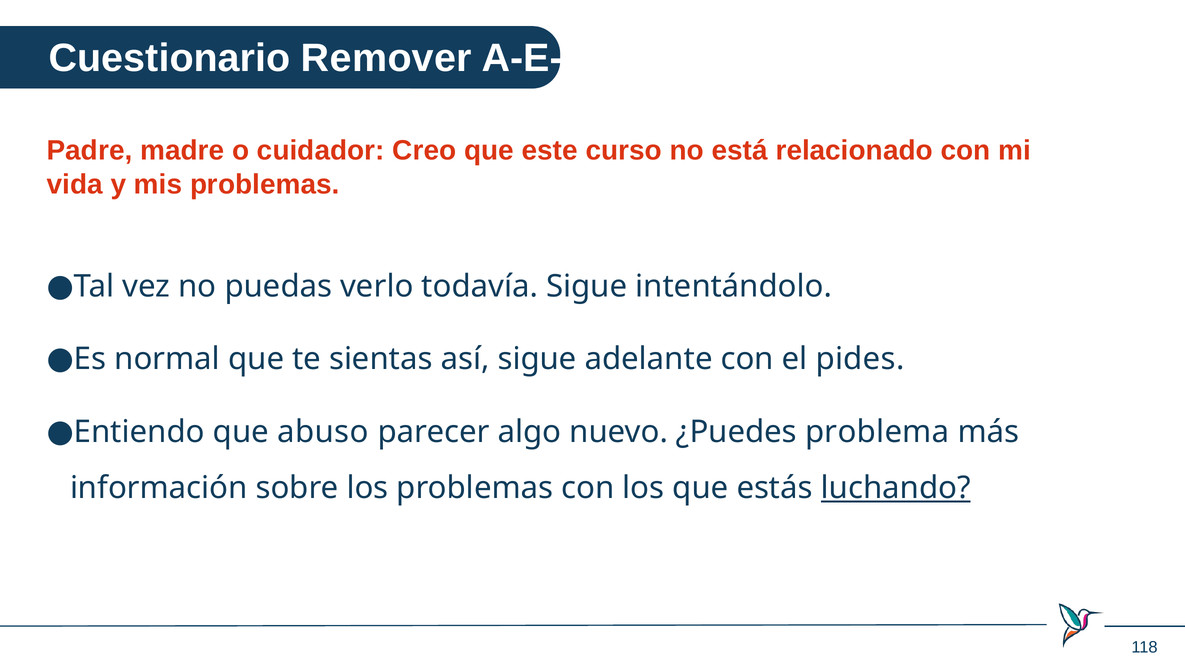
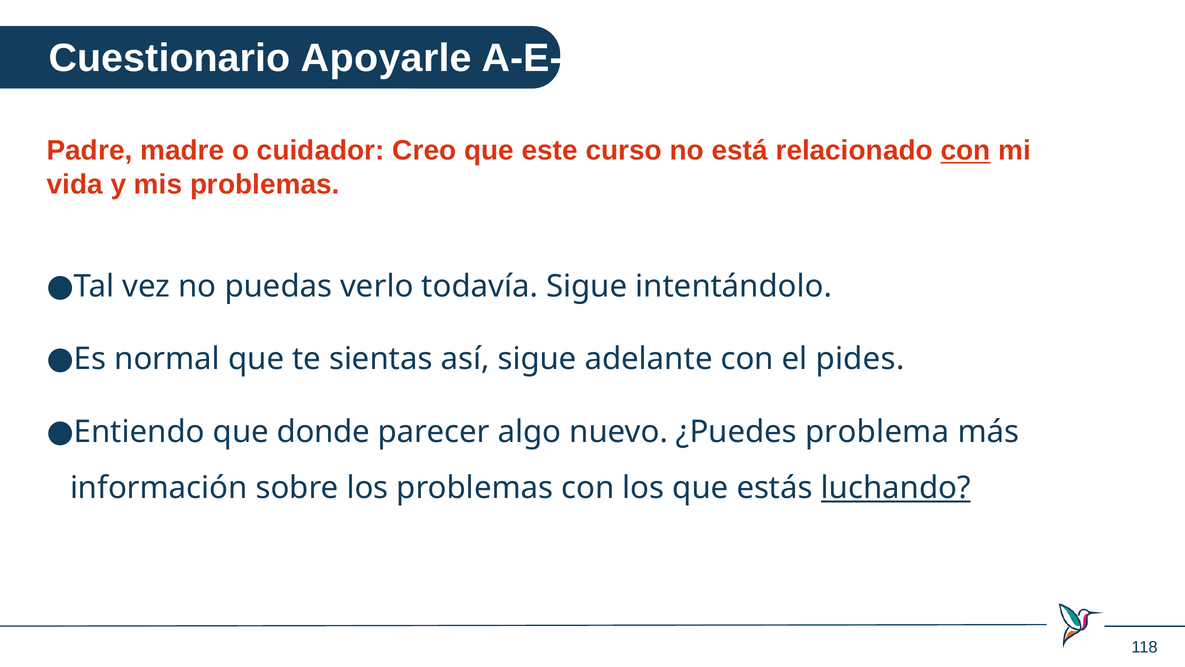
Remover: Remover -> Apoyarle
con at (966, 151) underline: none -> present
abuso: abuso -> donde
